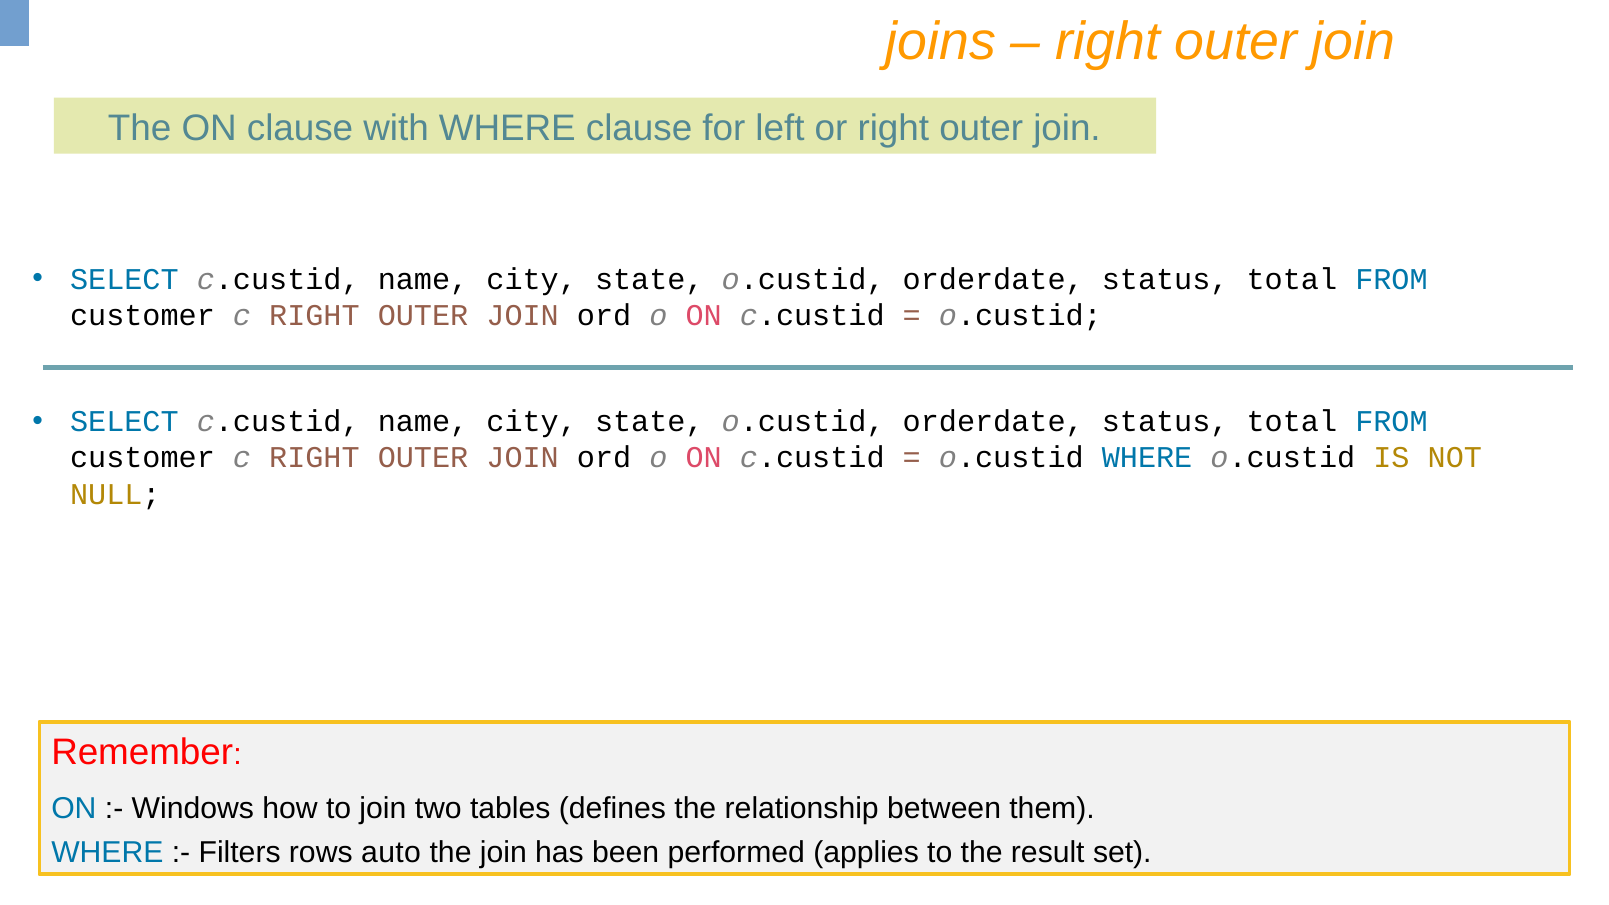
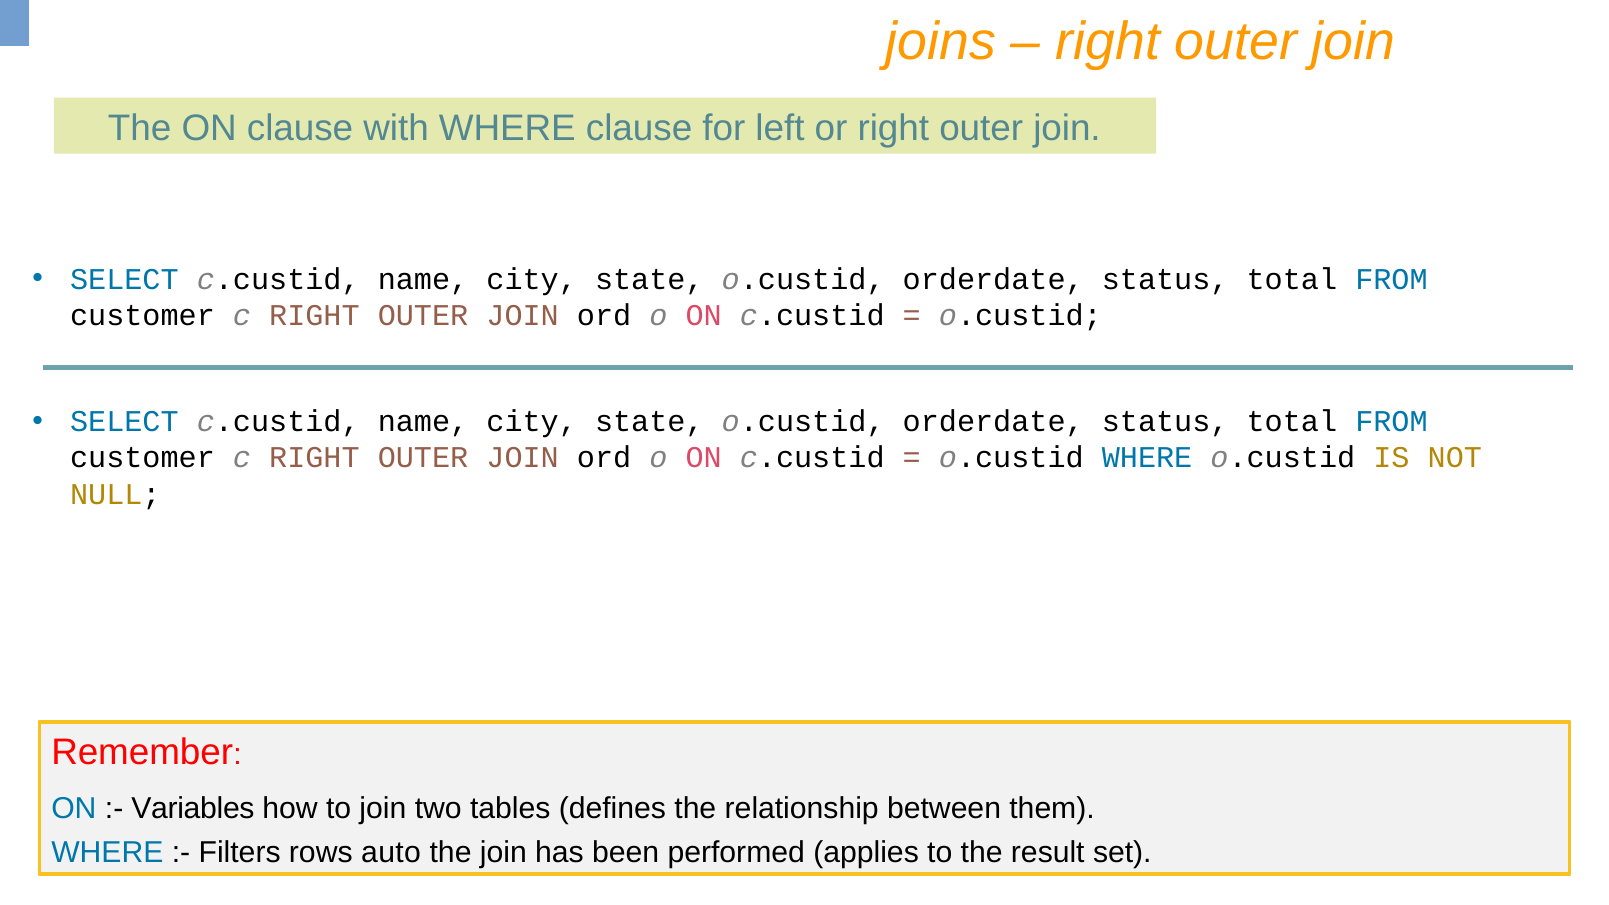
Windows: Windows -> Variables
